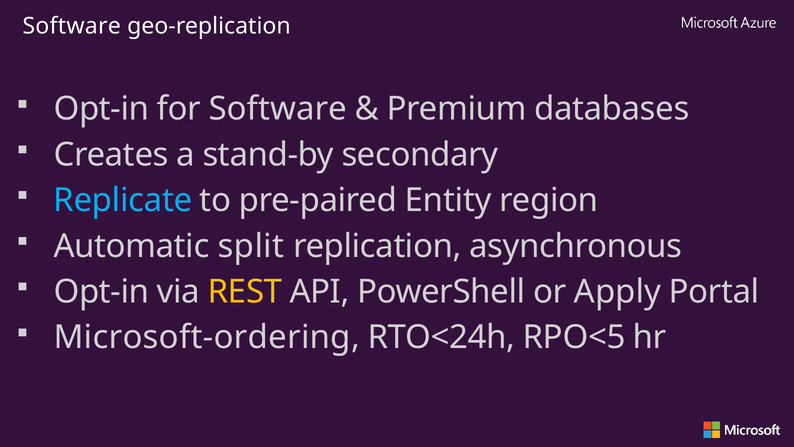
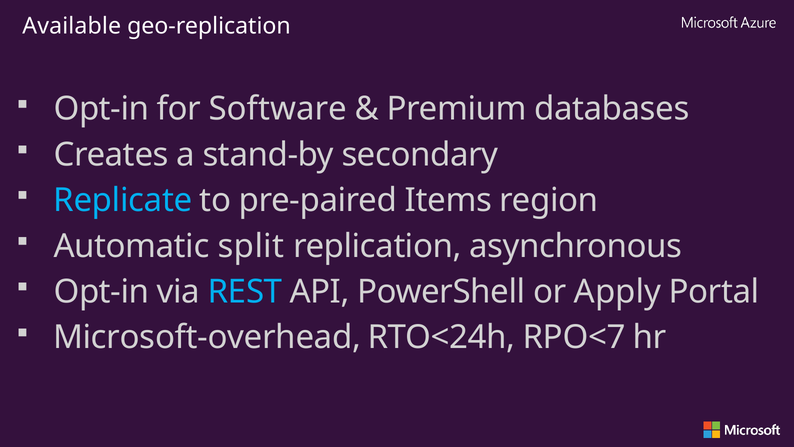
Software at (72, 26): Software -> Available
Entity: Entity -> Items
REST colour: yellow -> light blue
Microsoft-ordering: Microsoft-ordering -> Microsoft-overhead
RPO<5: RPO<5 -> RPO<7
